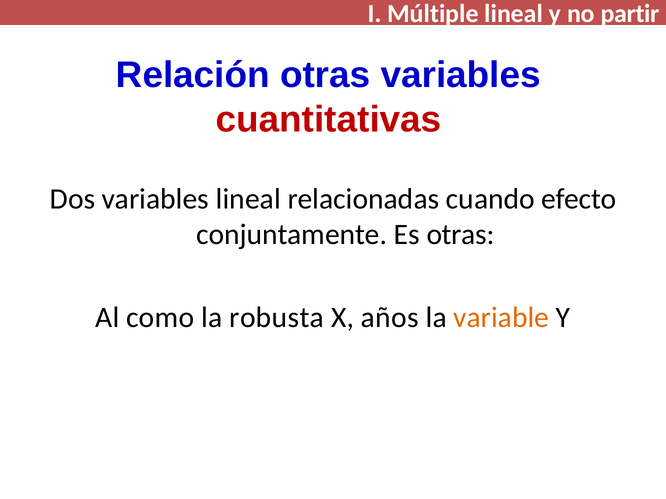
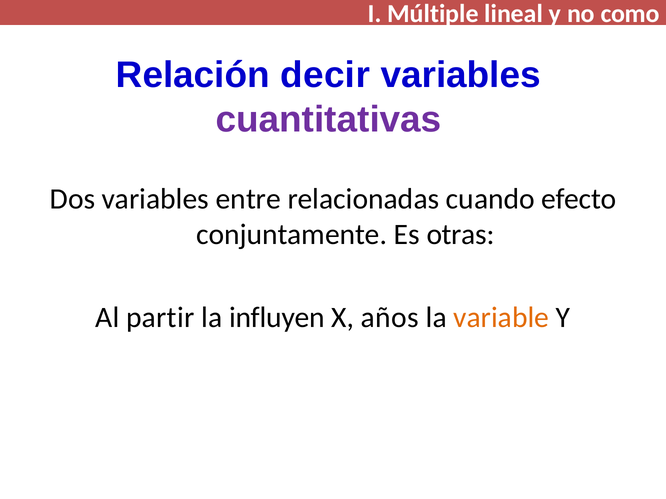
partir: partir -> como
Relación otras: otras -> decir
cuantitativas colour: red -> purple
variables lineal: lineal -> entre
como: como -> partir
robusta: robusta -> influyen
